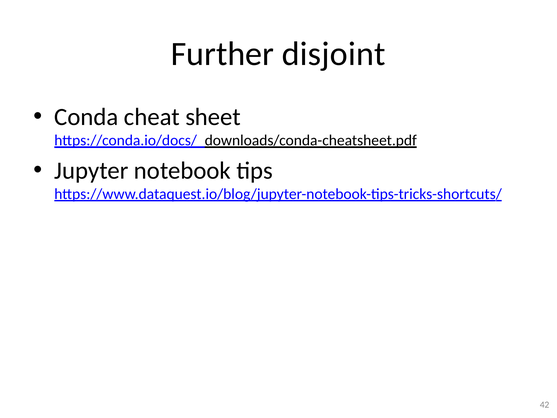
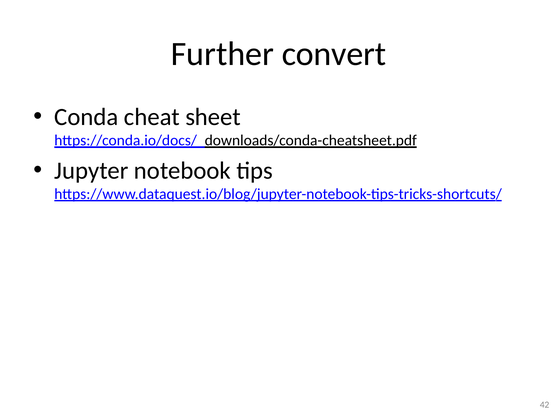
disjoint: disjoint -> convert
